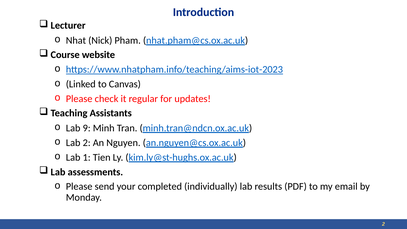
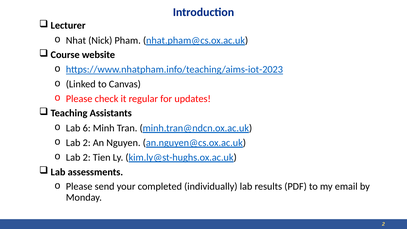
9: 9 -> 6
1 at (87, 157): 1 -> 2
